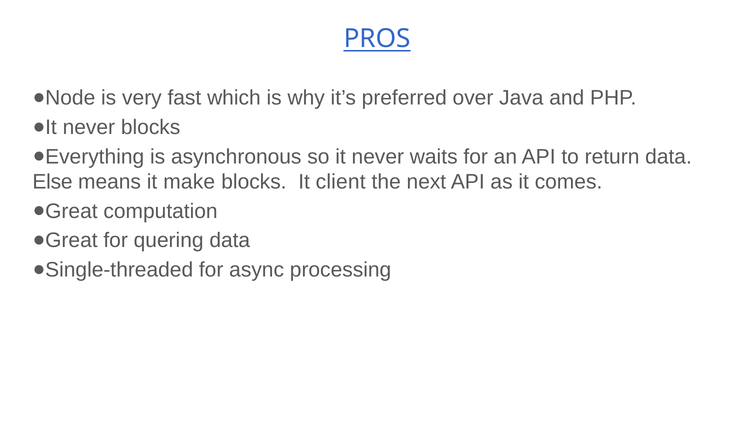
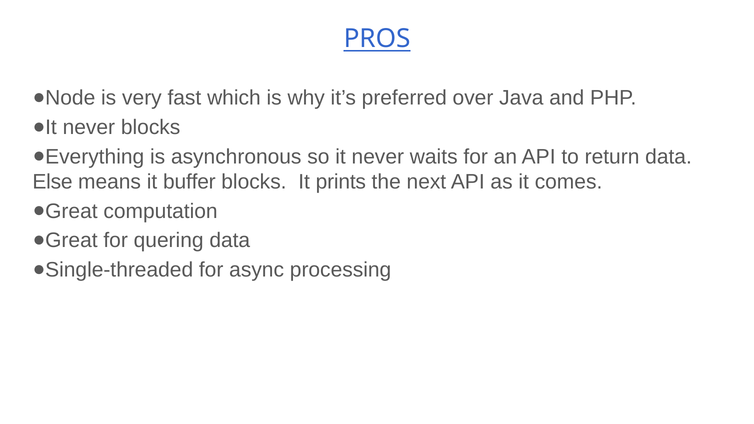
make: make -> buffer
client: client -> prints
